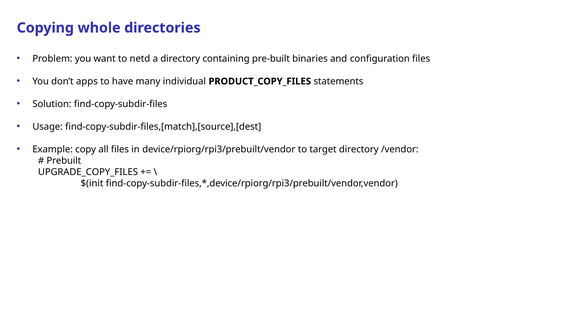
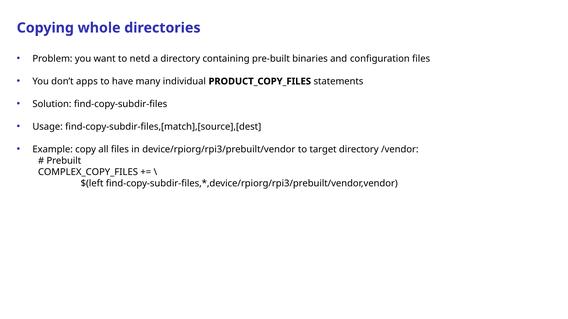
UPGRADE_COPY_FILES: UPGRADE_COPY_FILES -> COMPLEX_COPY_FILES
$(init: $(init -> $(left
